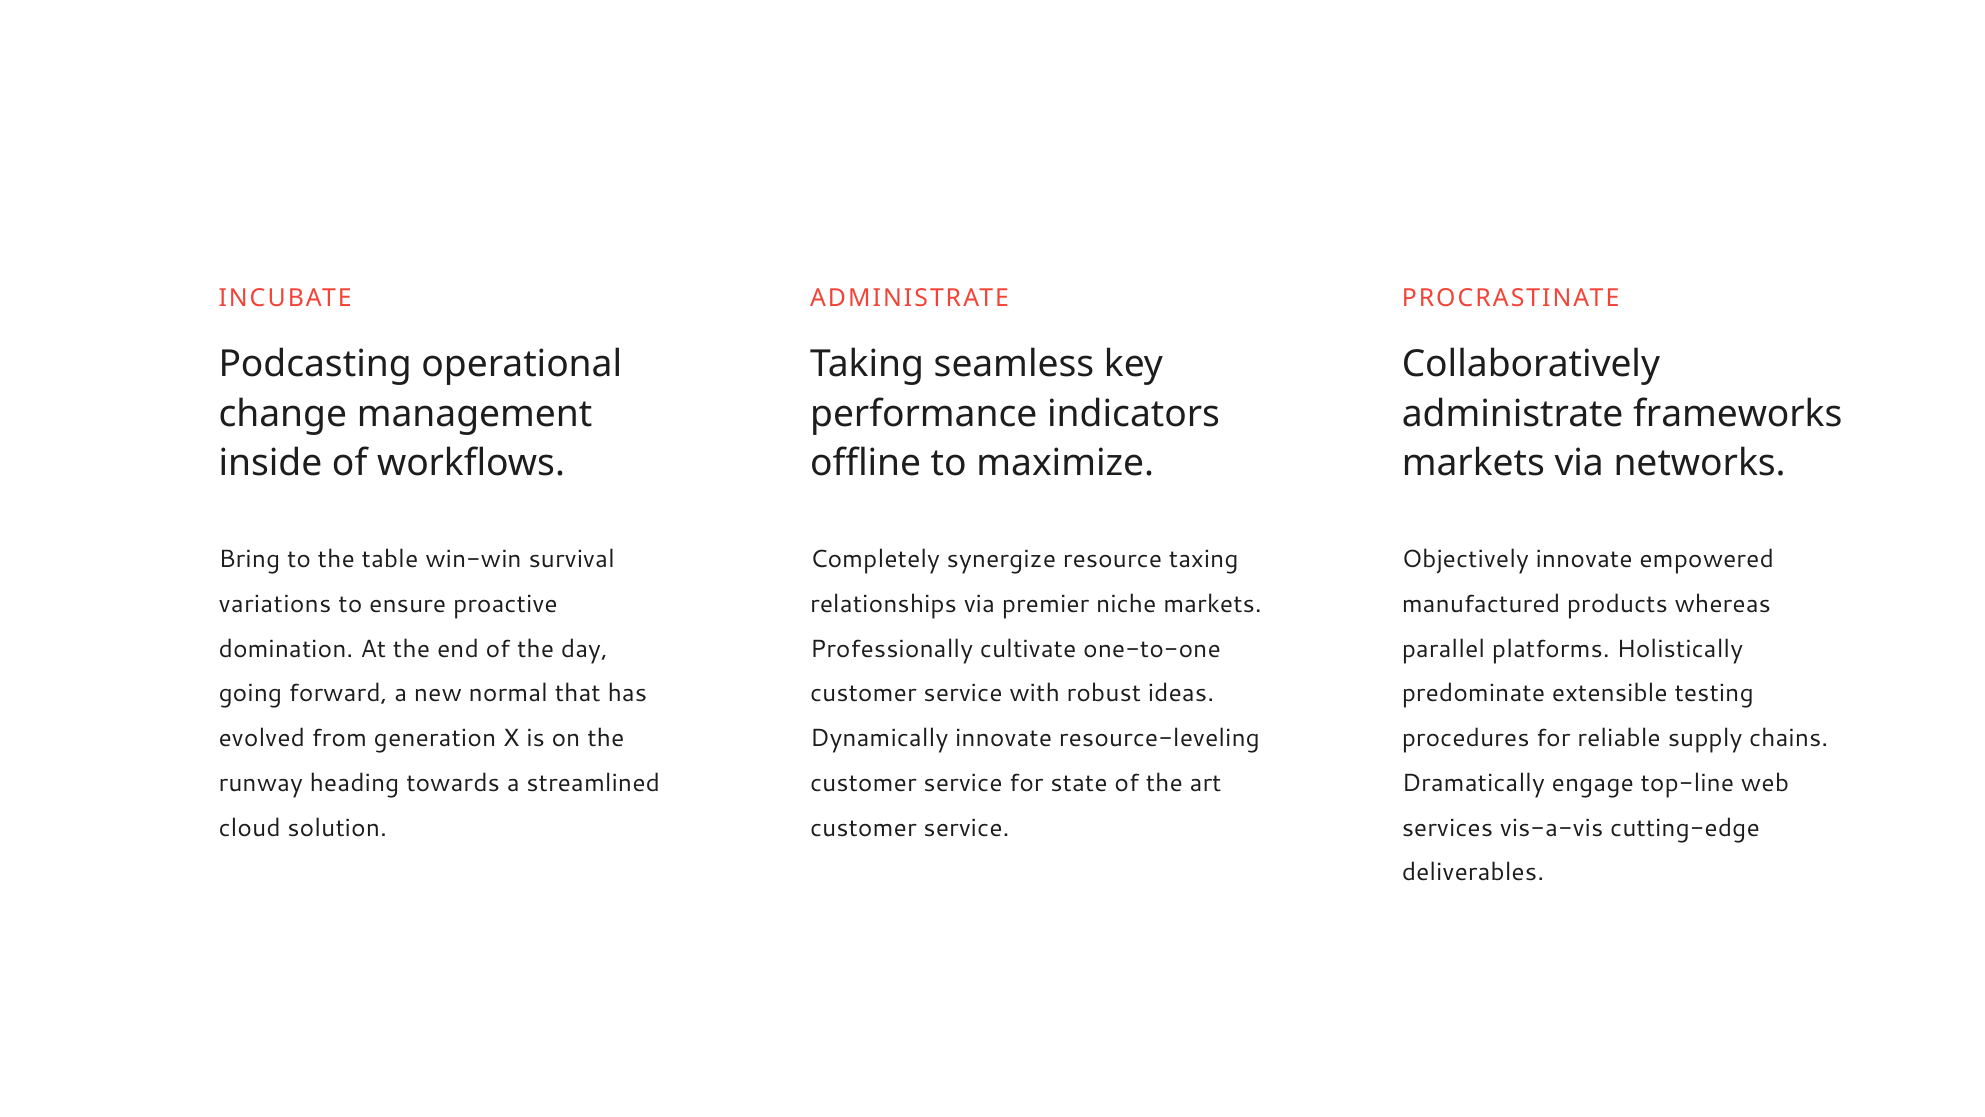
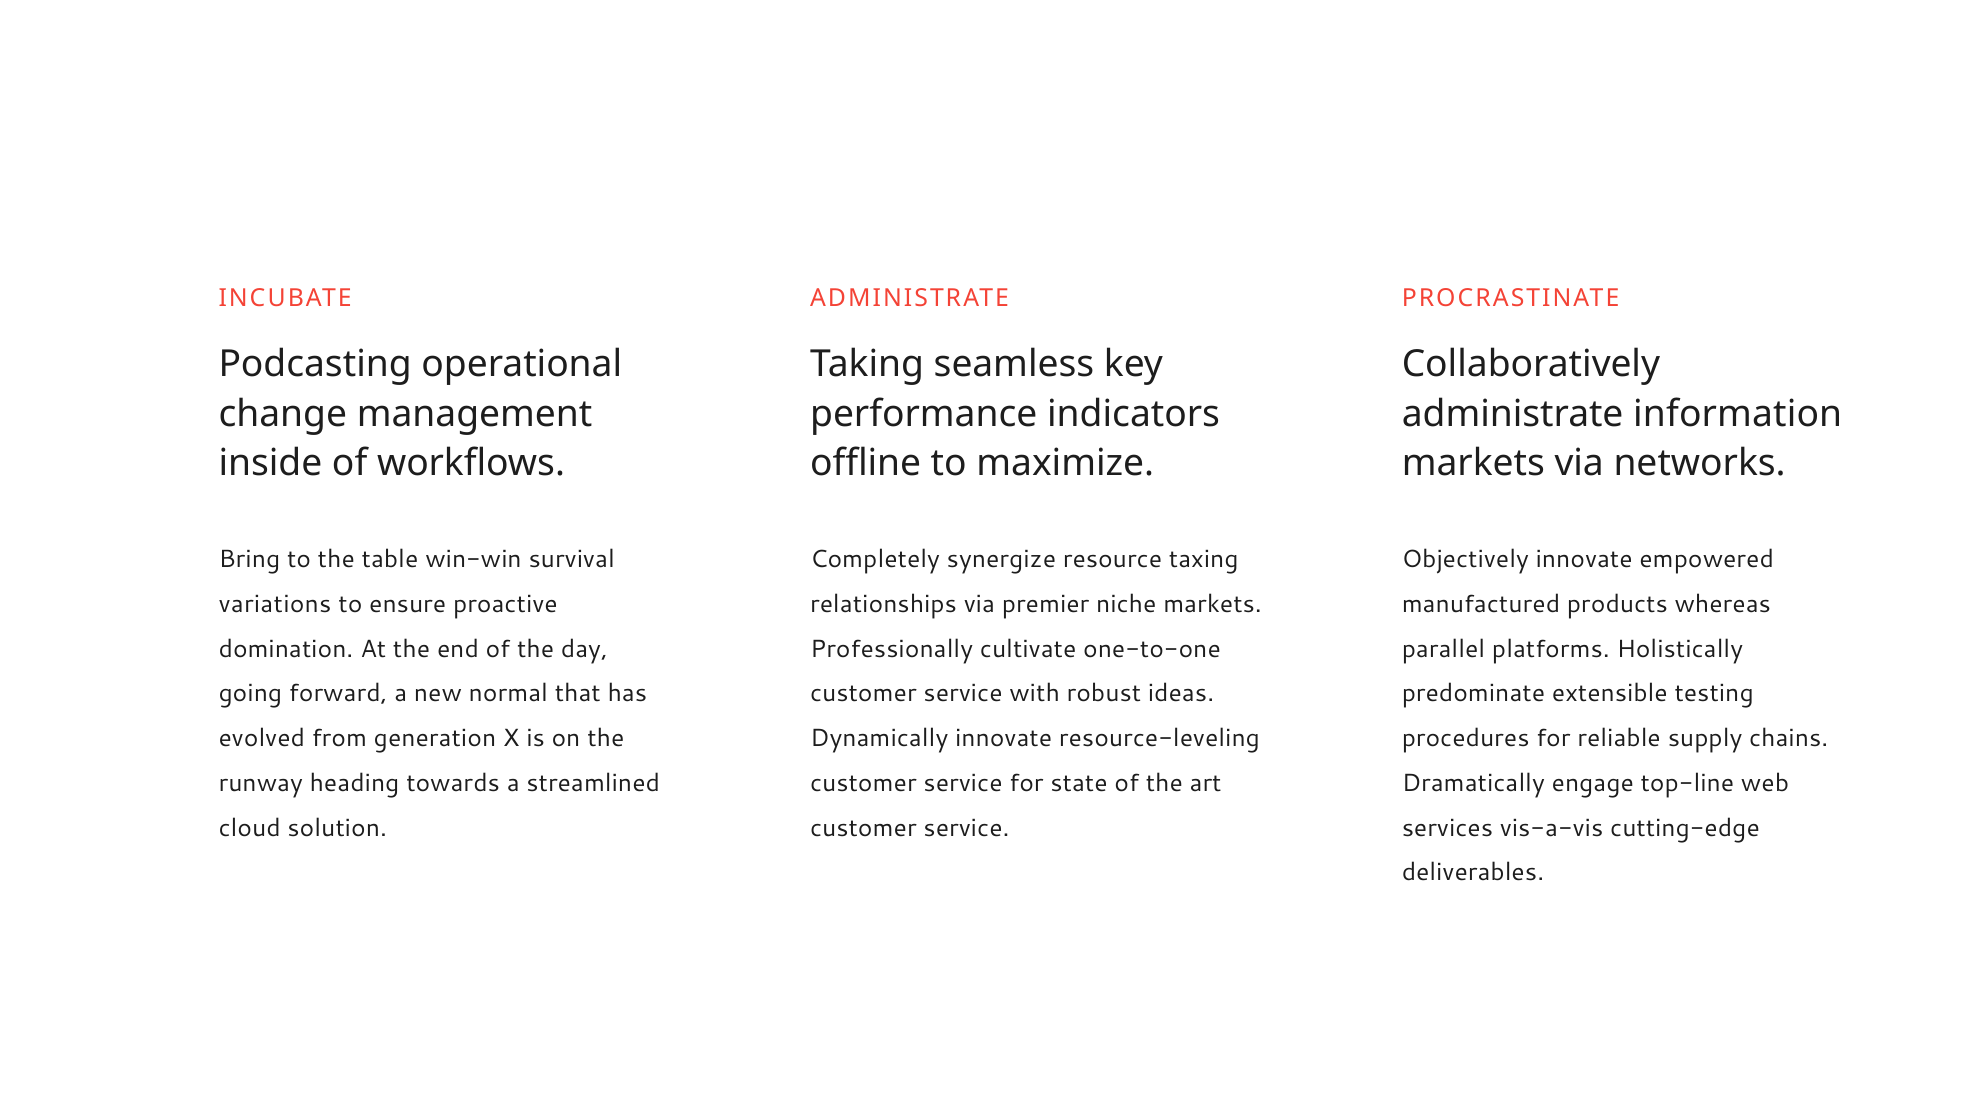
frameworks: frameworks -> information
